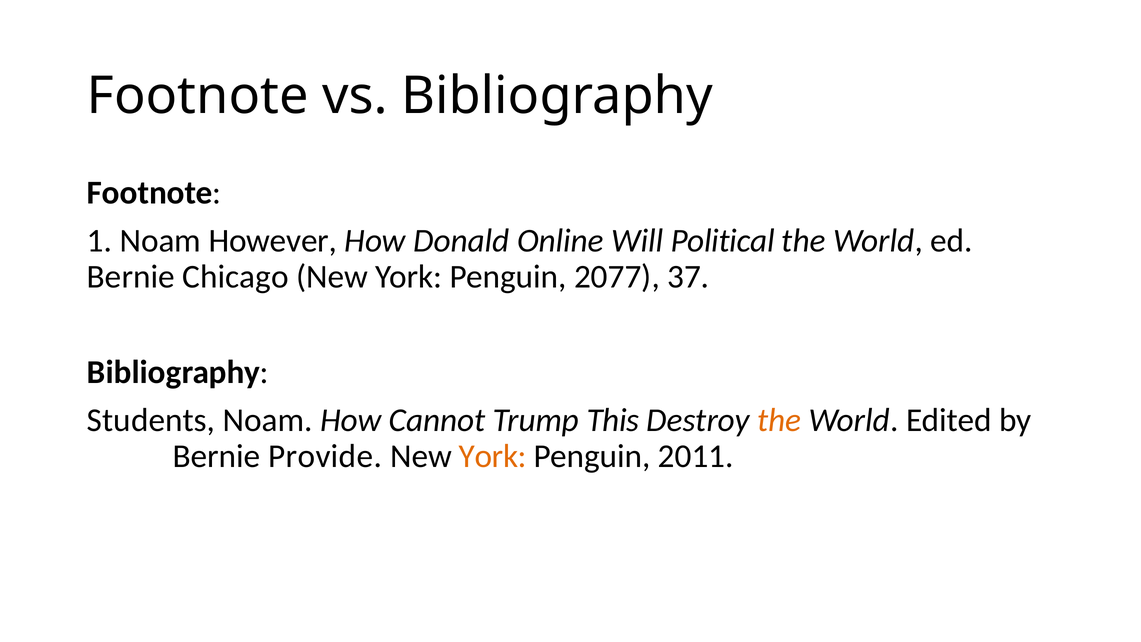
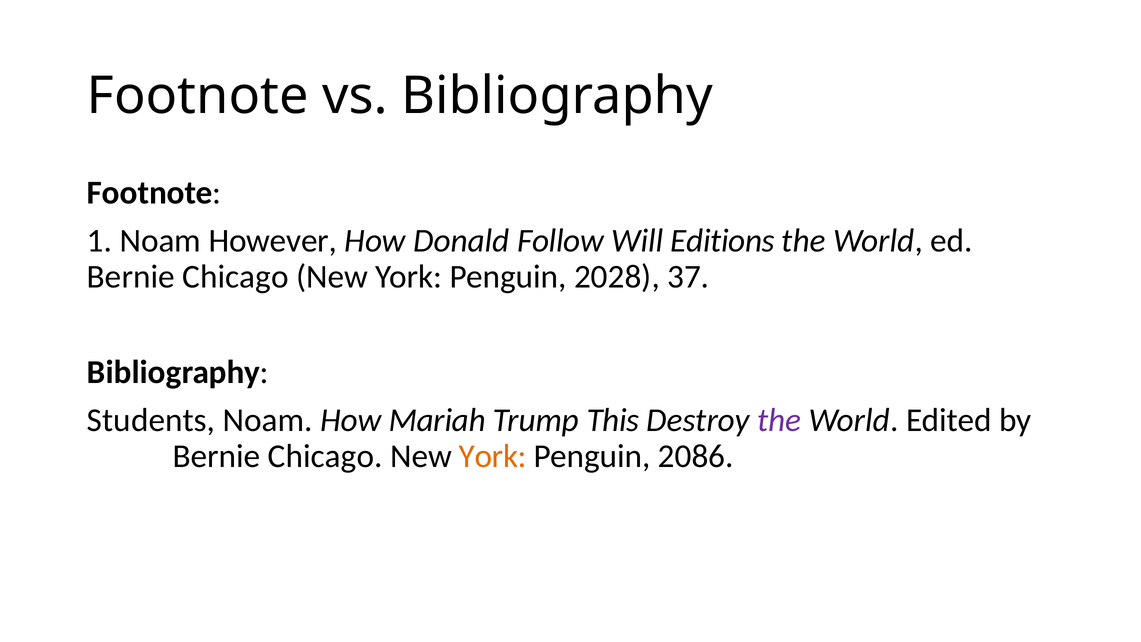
Online: Online -> Follow
Political: Political -> Editions
2077: 2077 -> 2028
Cannot: Cannot -> Mariah
the at (779, 420) colour: orange -> purple
Provide at (325, 456): Provide -> Chicago
2011: 2011 -> 2086
